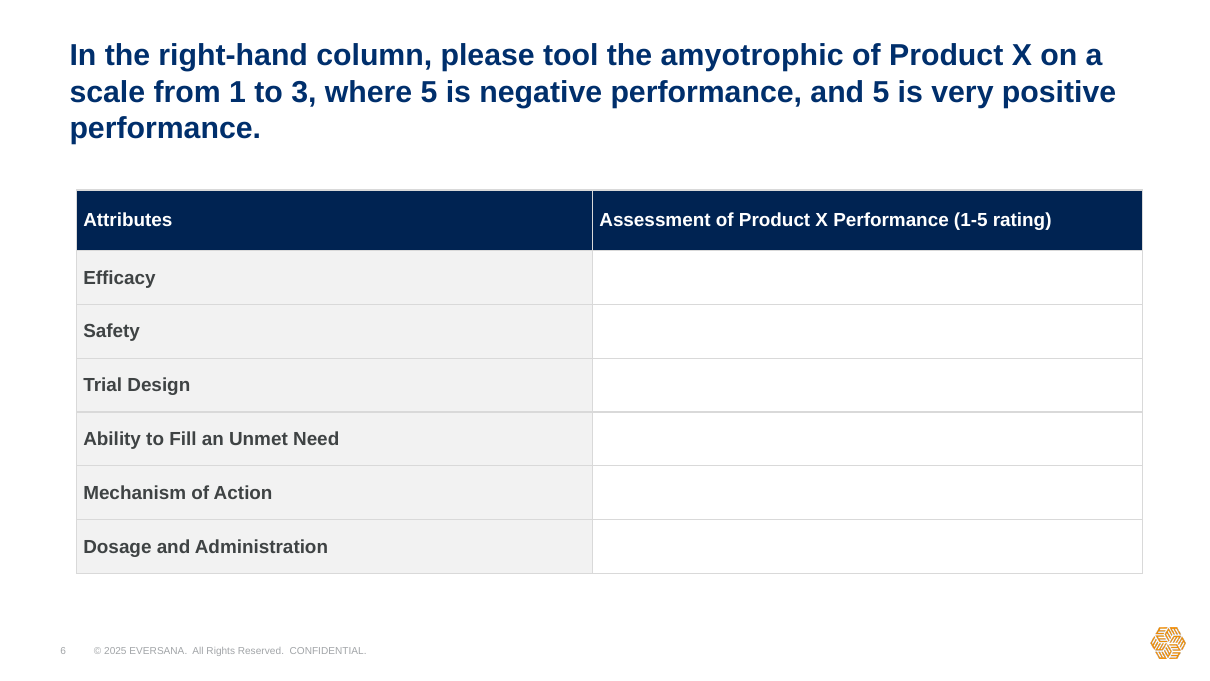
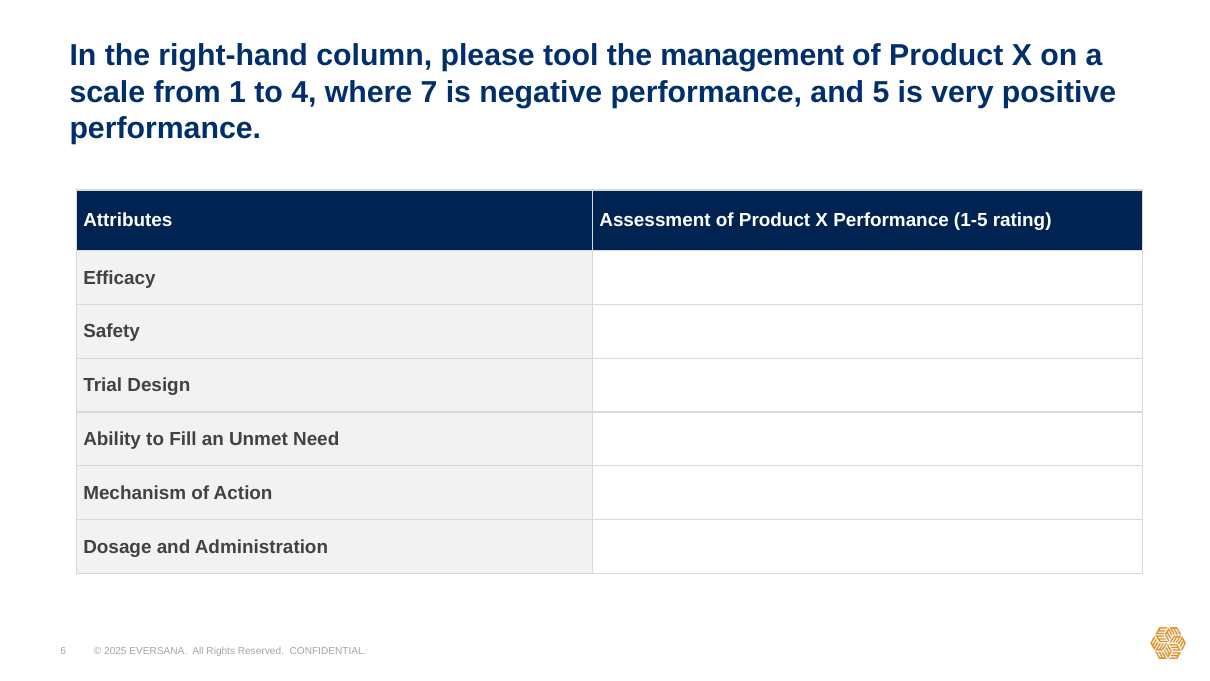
amyotrophic: amyotrophic -> management
3: 3 -> 4
where 5: 5 -> 7
